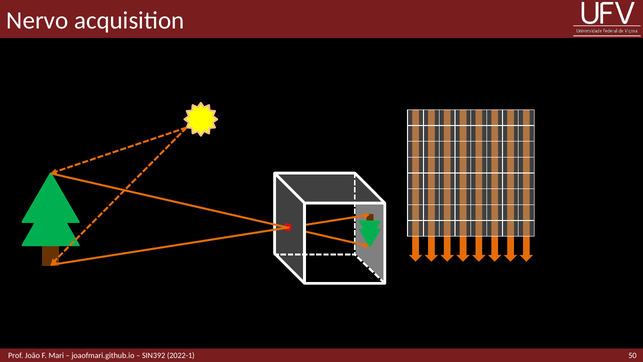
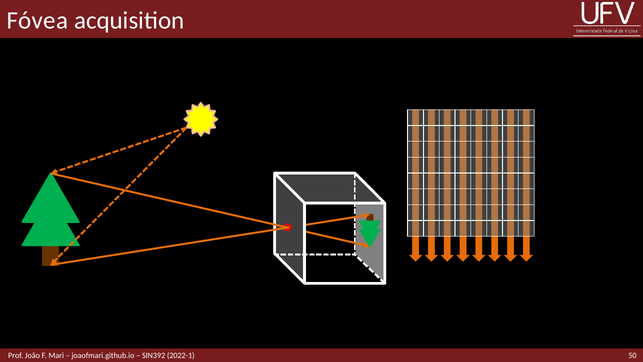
Nervo: Nervo -> Fóvea
